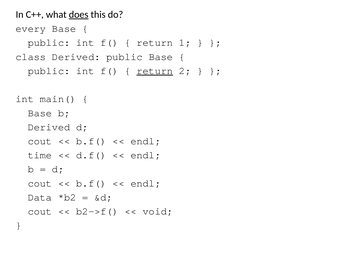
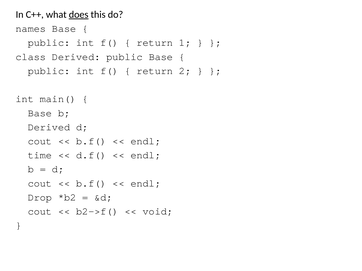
every: every -> names
return at (155, 71) underline: present -> none
Data: Data -> Drop
